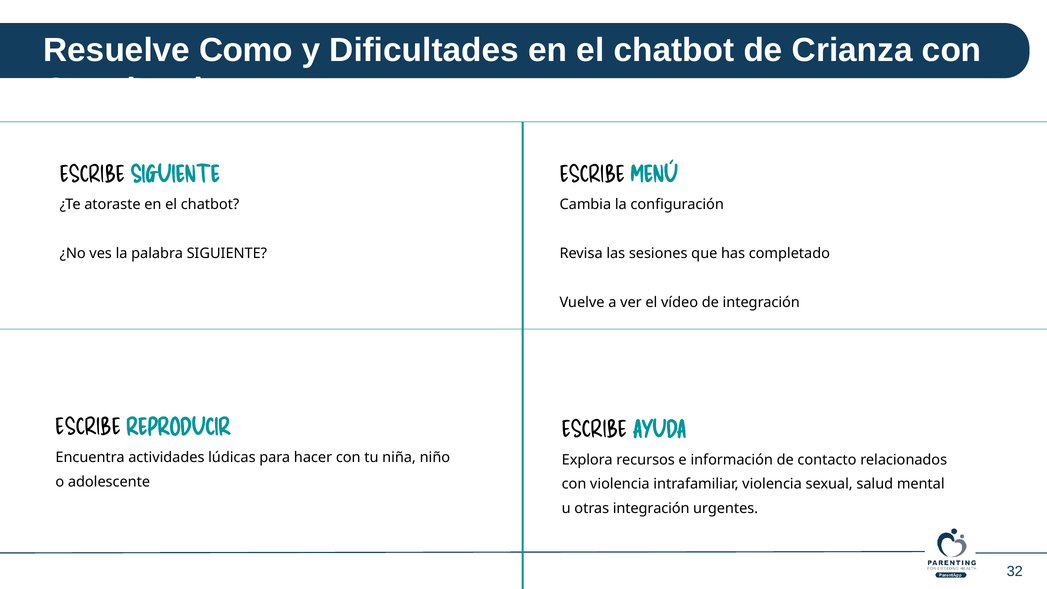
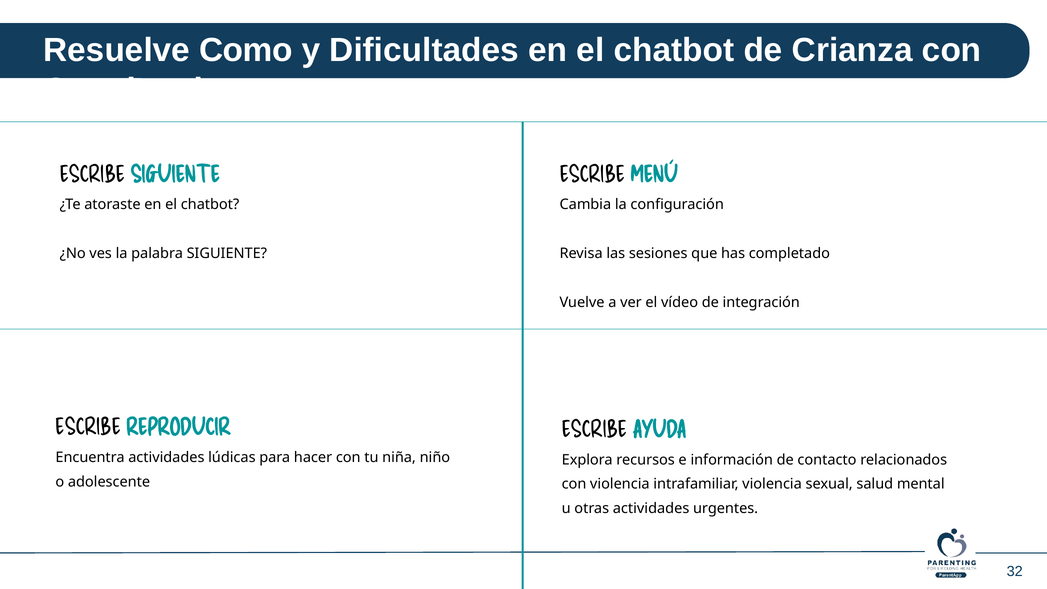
otras integración: integración -> actividades
